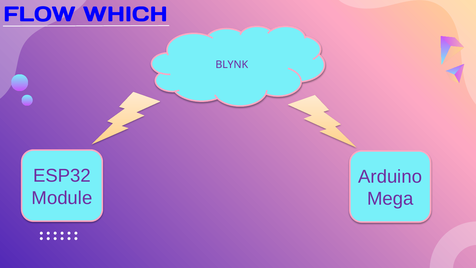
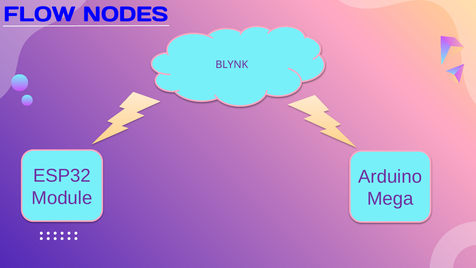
WHICH: WHICH -> NODES
